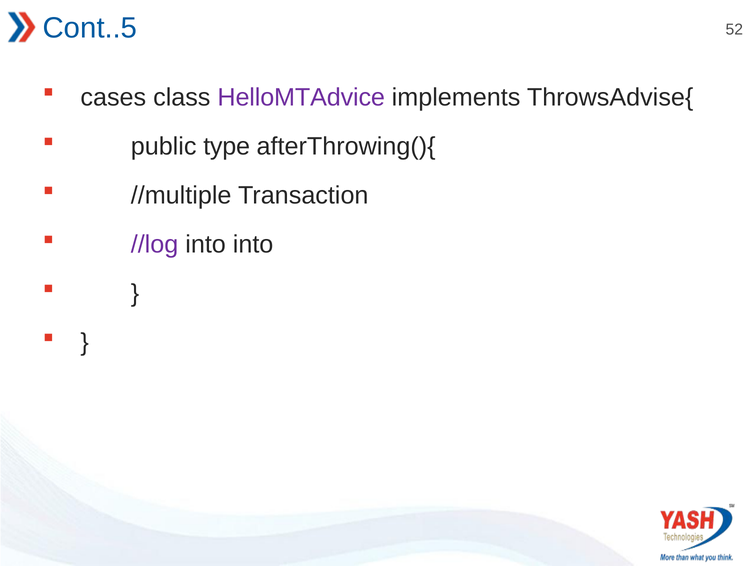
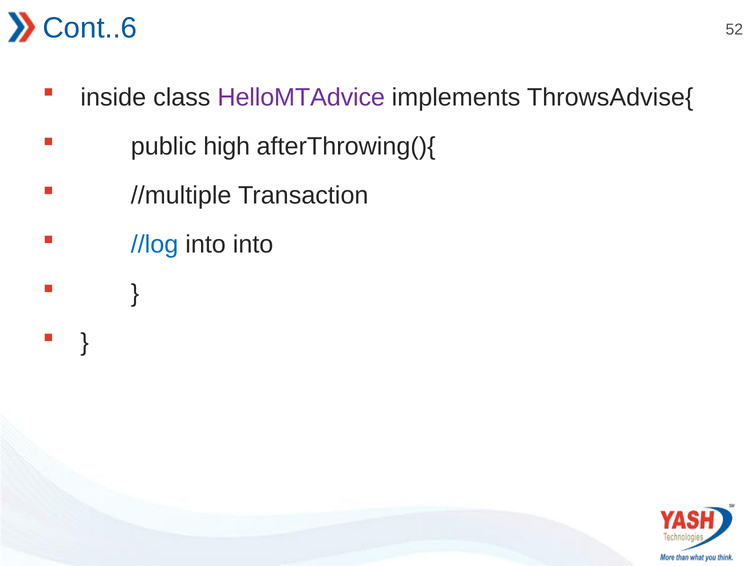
Cont..5: Cont..5 -> Cont..6
cases: cases -> inside
type: type -> high
//log colour: purple -> blue
